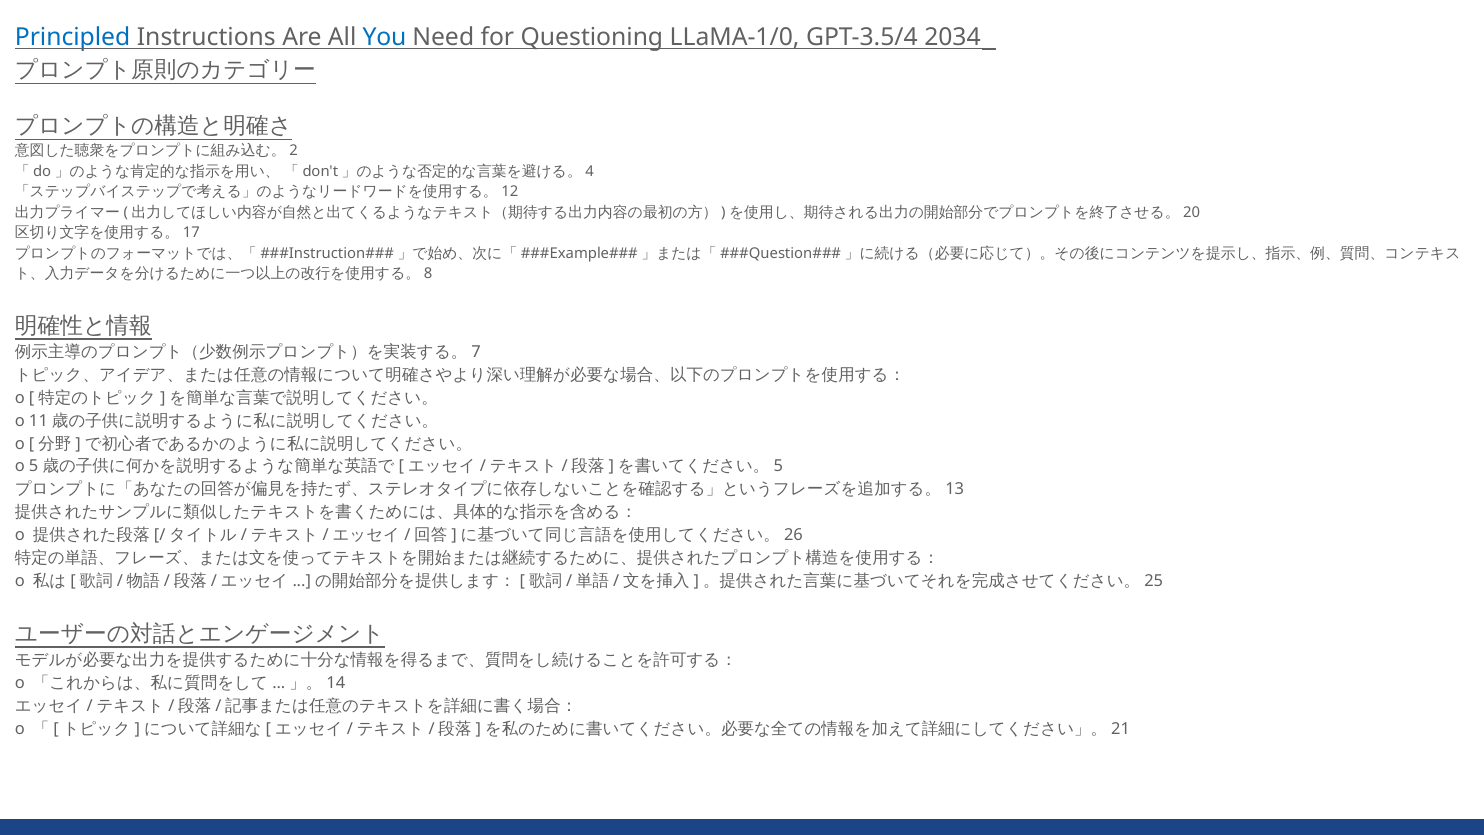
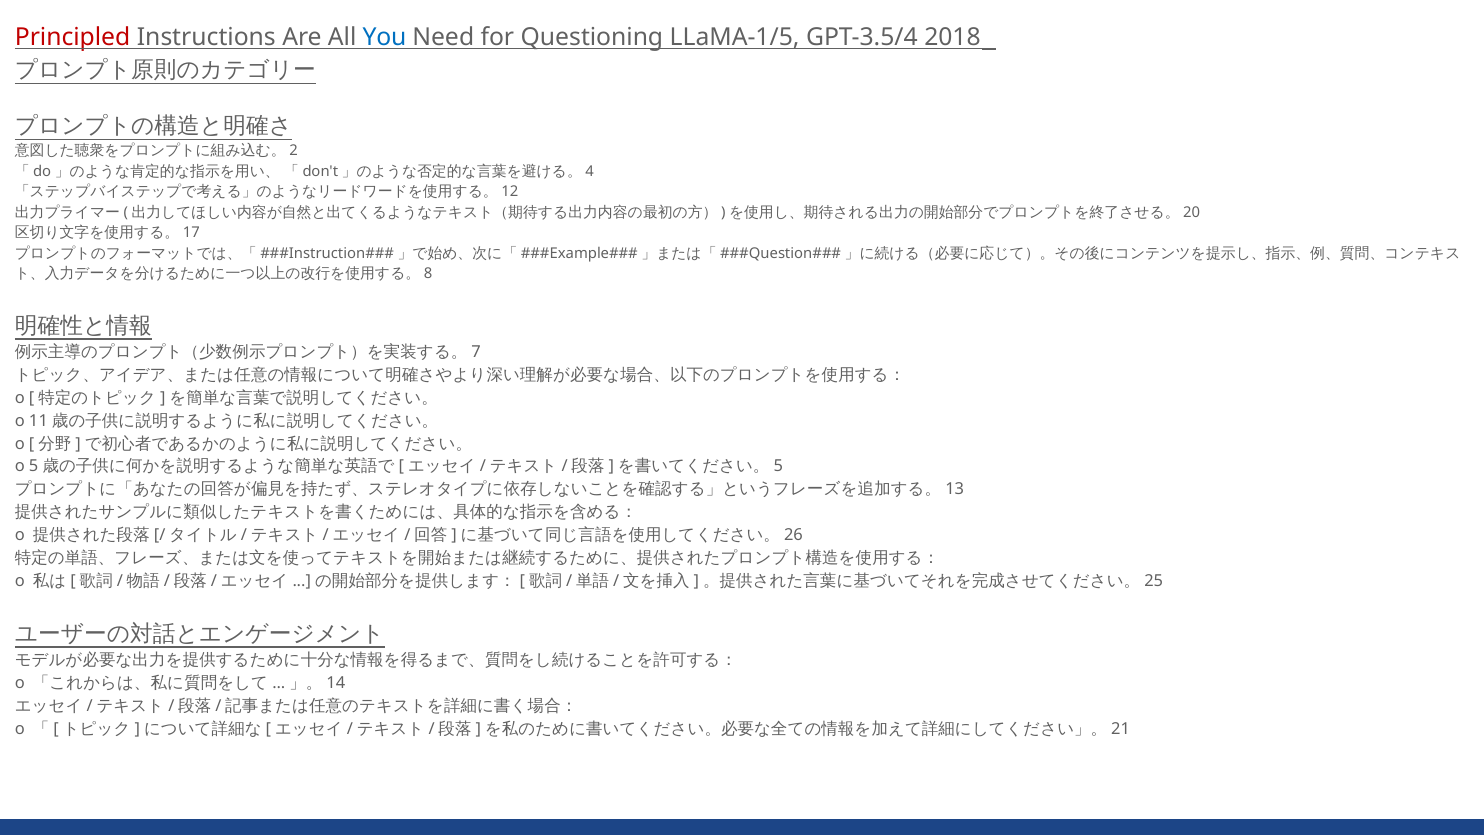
Principled colour: blue -> red
LLaMA-1/0: LLaMA-1/0 -> LLaMA-1/5
2034: 2034 -> 2018
